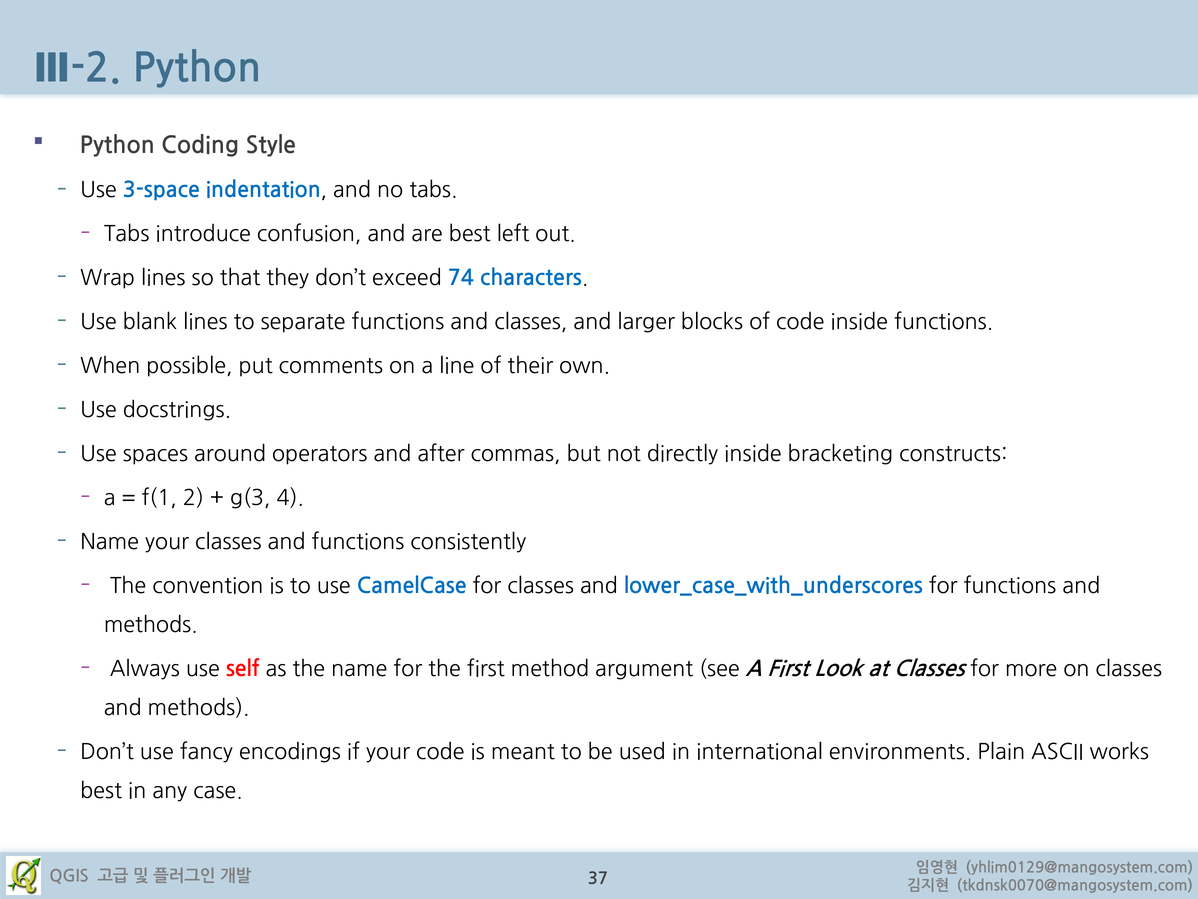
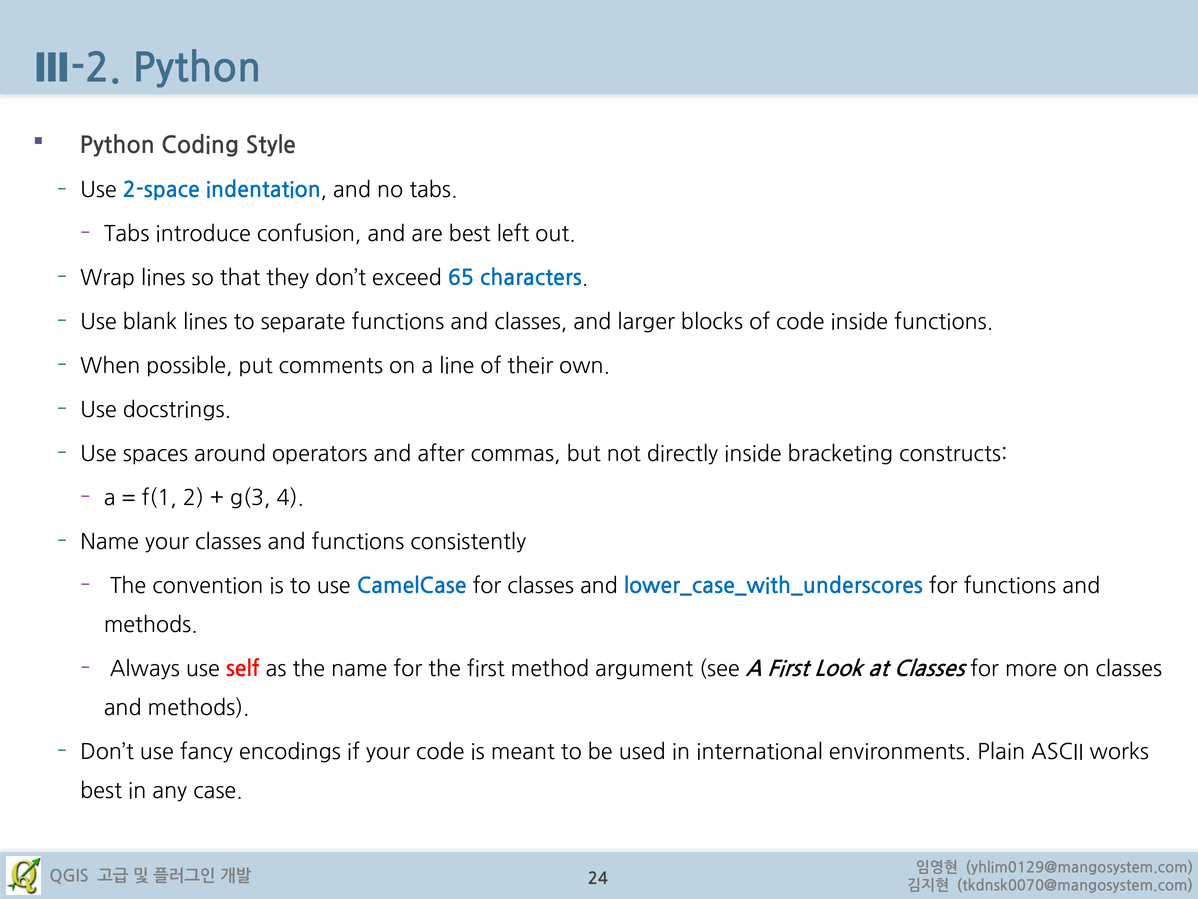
3-space: 3-space -> 2-space
74: 74 -> 65
37: 37 -> 24
